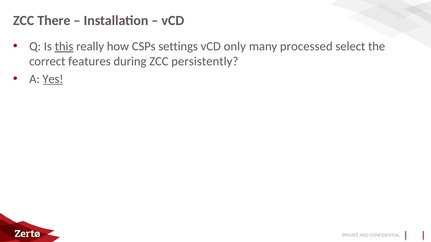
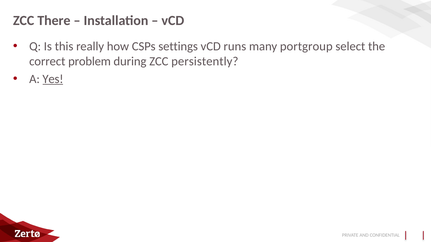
this underline: present -> none
only: only -> runs
processed: processed -> portgroup
features: features -> problem
